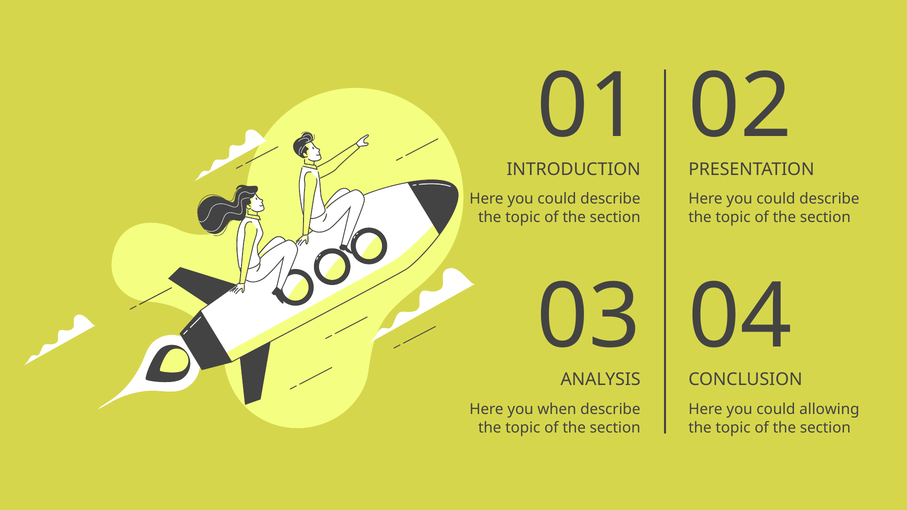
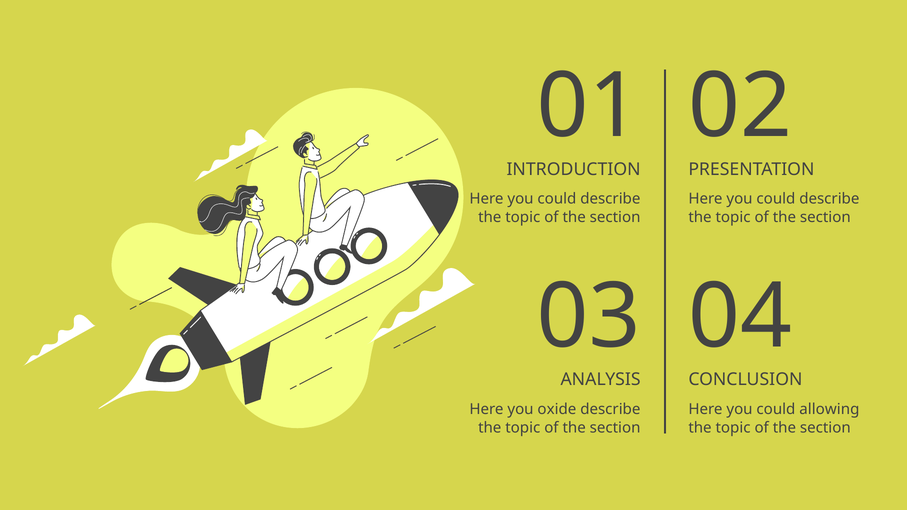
when: when -> oxide
